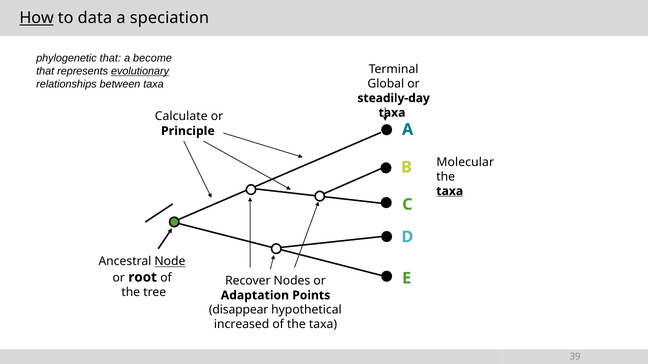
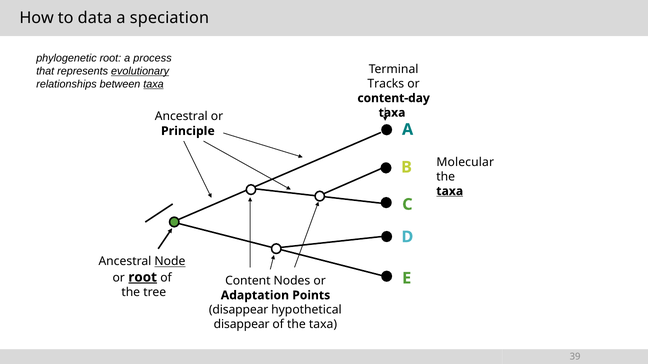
How underline: present -> none
phylogenetic that: that -> root
become: become -> process
taxa at (154, 84) underline: none -> present
Global: Global -> Tracks
steadily-day: steadily-day -> content-day
Calculate at (181, 117): Calculate -> Ancestral
root at (143, 278) underline: none -> present
Recover: Recover -> Content
increased at (242, 325): increased -> disappear
